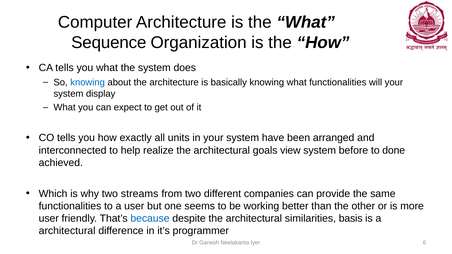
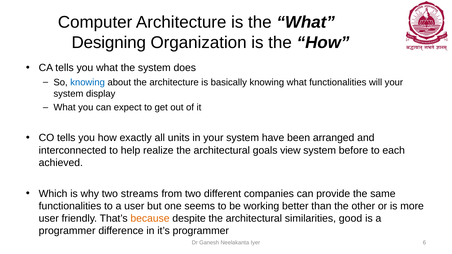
Sequence: Sequence -> Designing
done: done -> each
because colour: blue -> orange
basis: basis -> good
architectural at (67, 231): architectural -> programmer
